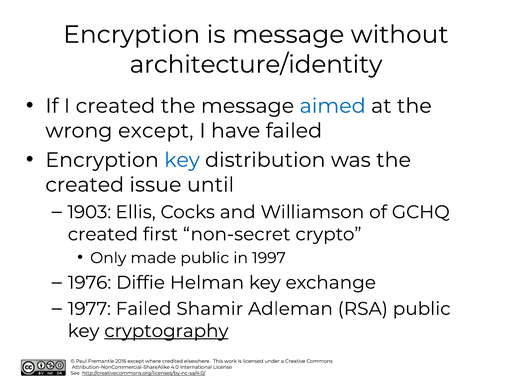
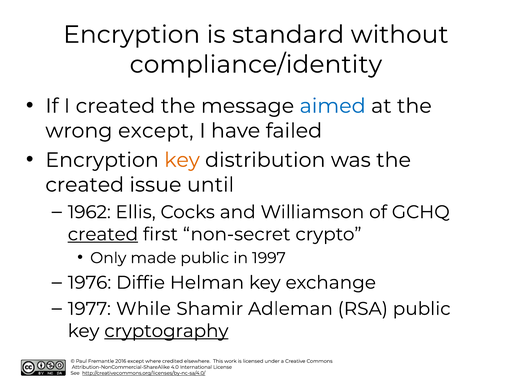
is message: message -> standard
architecture/identity: architecture/identity -> compliance/identity
key at (182, 160) colour: blue -> orange
1903: 1903 -> 1962
created at (103, 234) underline: none -> present
1977 Failed: Failed -> While
